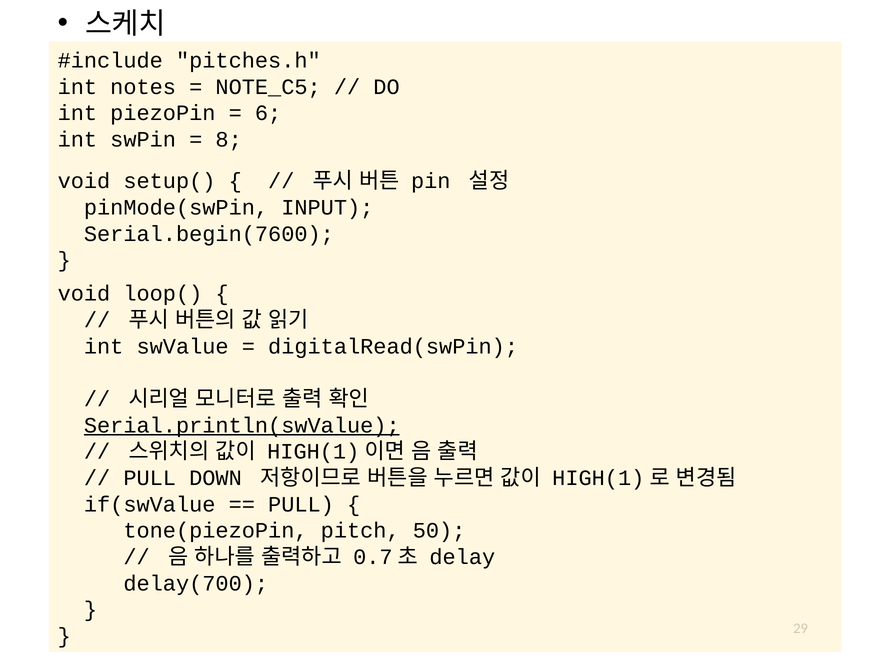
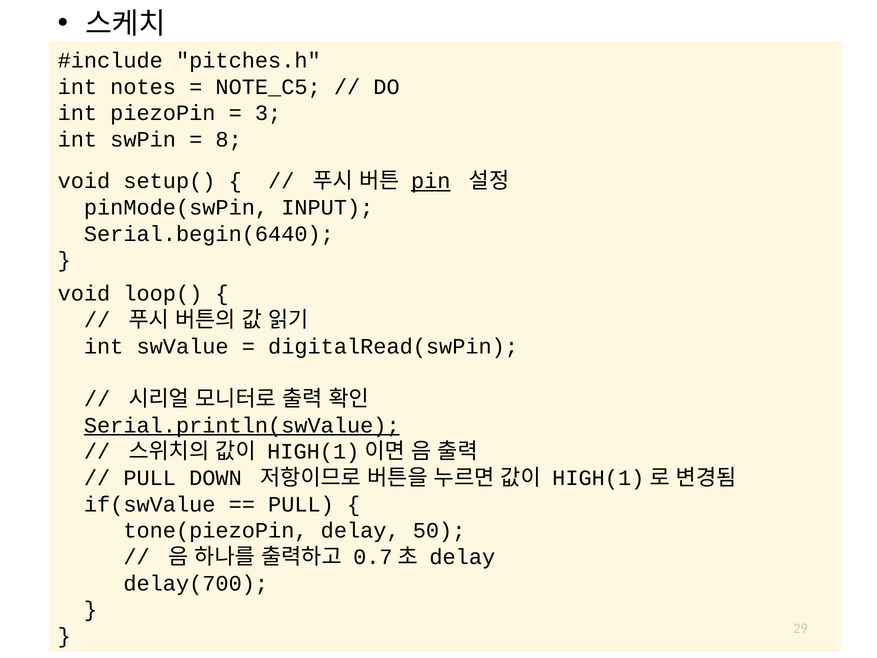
6: 6 -> 3
pin underline: none -> present
Serial.begin(7600: Serial.begin(7600 -> Serial.begin(6440
tone(piezoPin pitch: pitch -> delay
